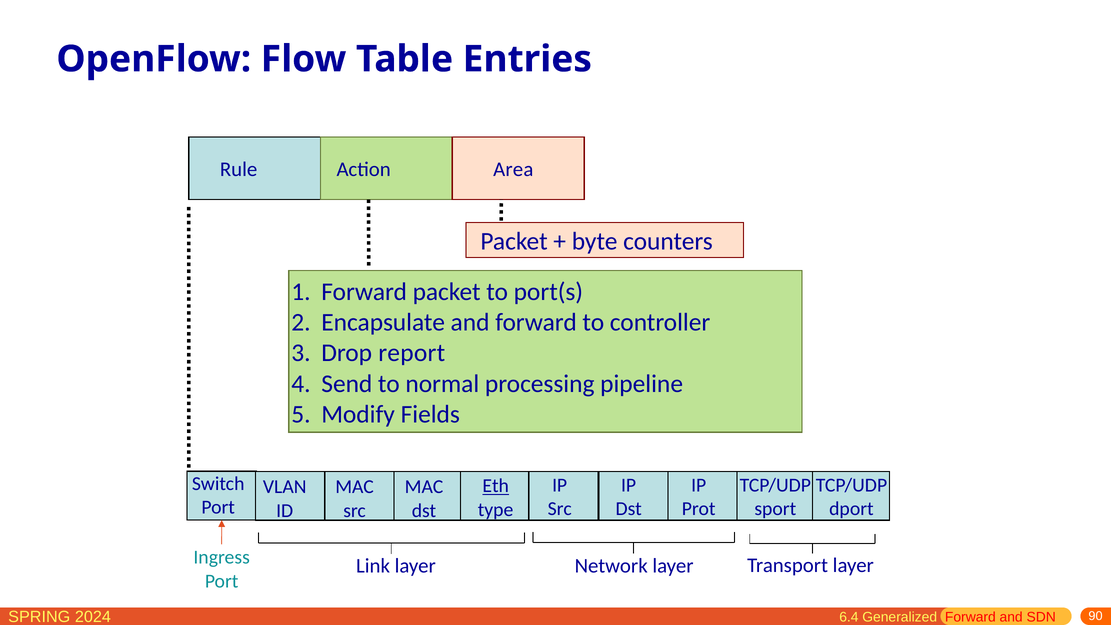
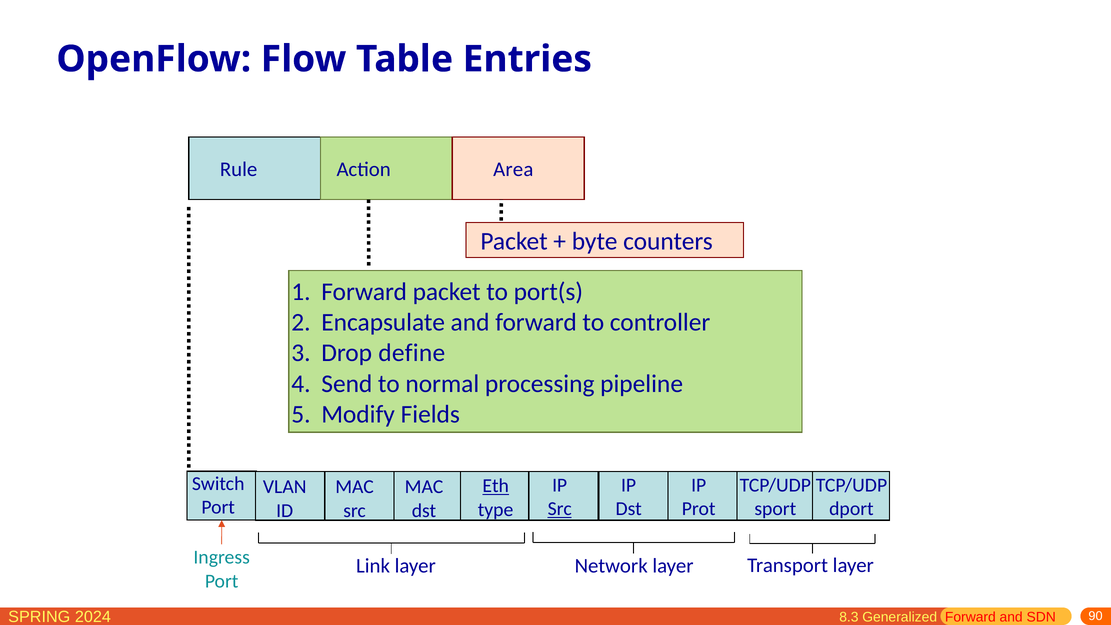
report: report -> define
Src at (560, 509) underline: none -> present
6.4: 6.4 -> 8.3
